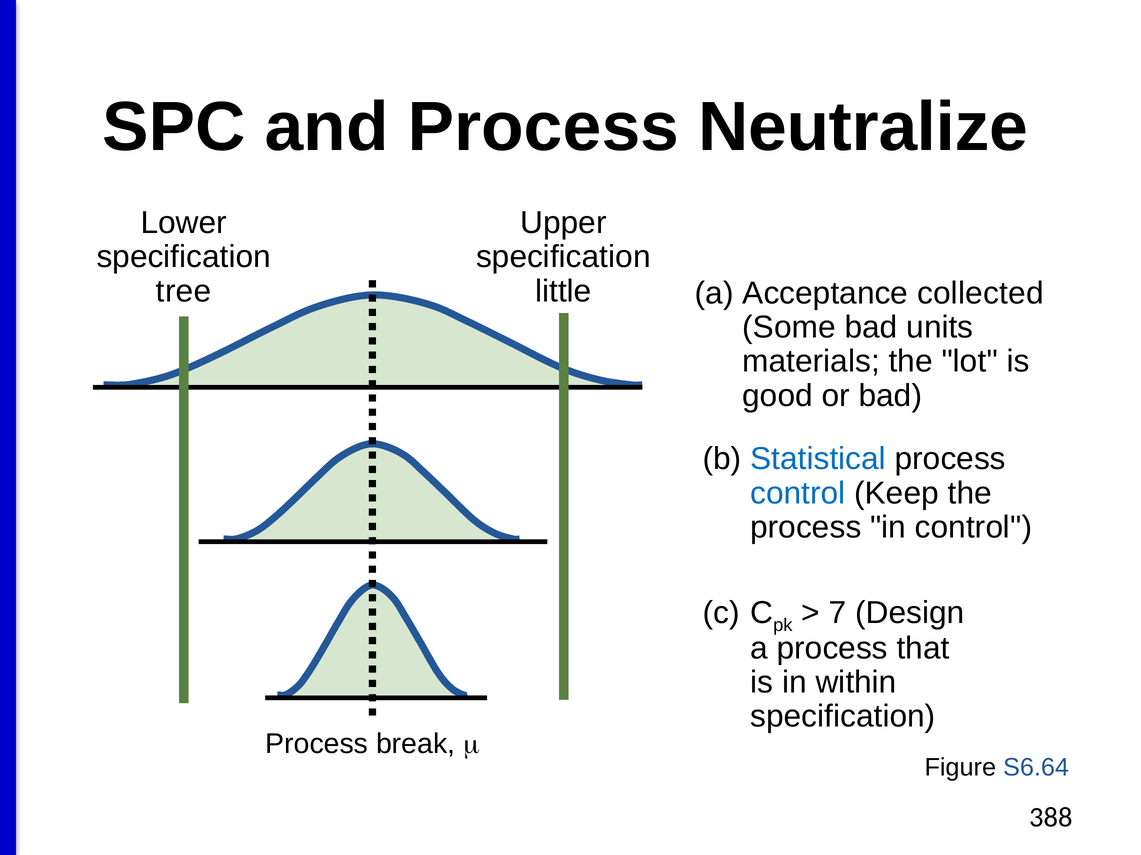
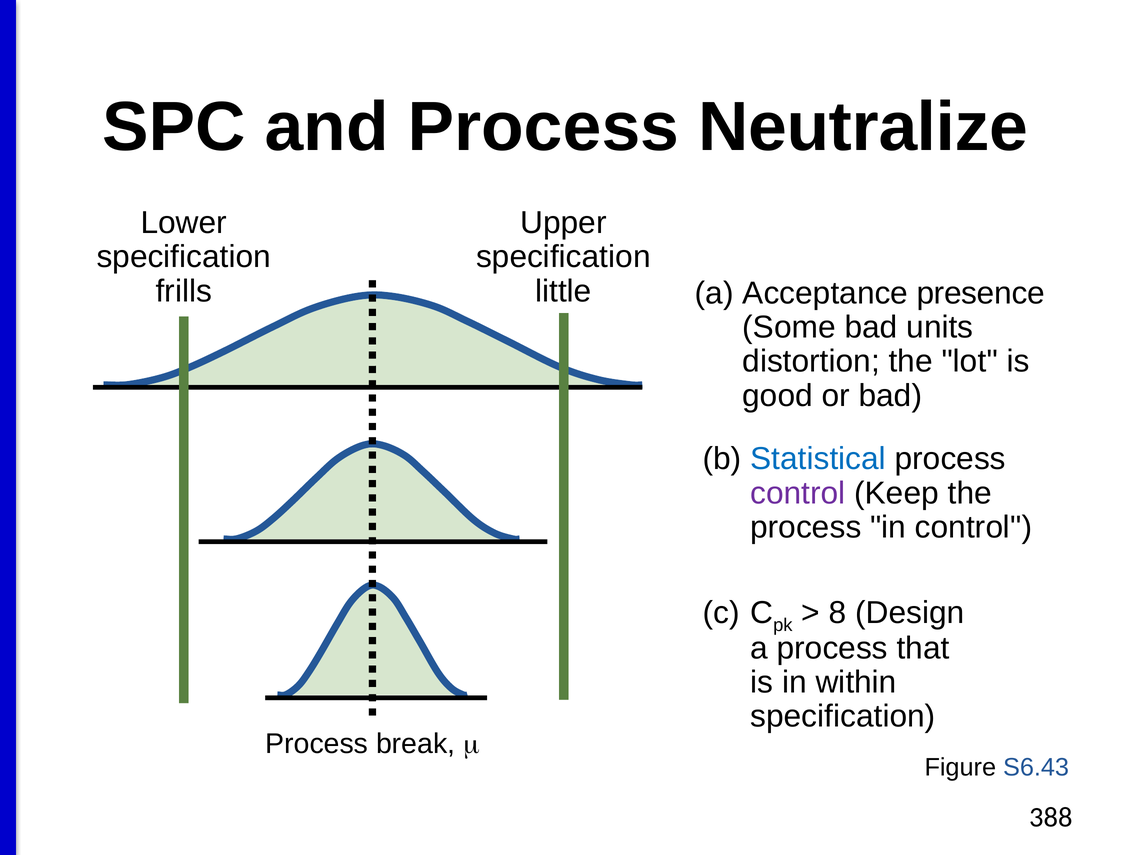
tree: tree -> frills
collected: collected -> presence
materials: materials -> distortion
control at (798, 494) colour: blue -> purple
7: 7 -> 8
S6.64: S6.64 -> S6.43
